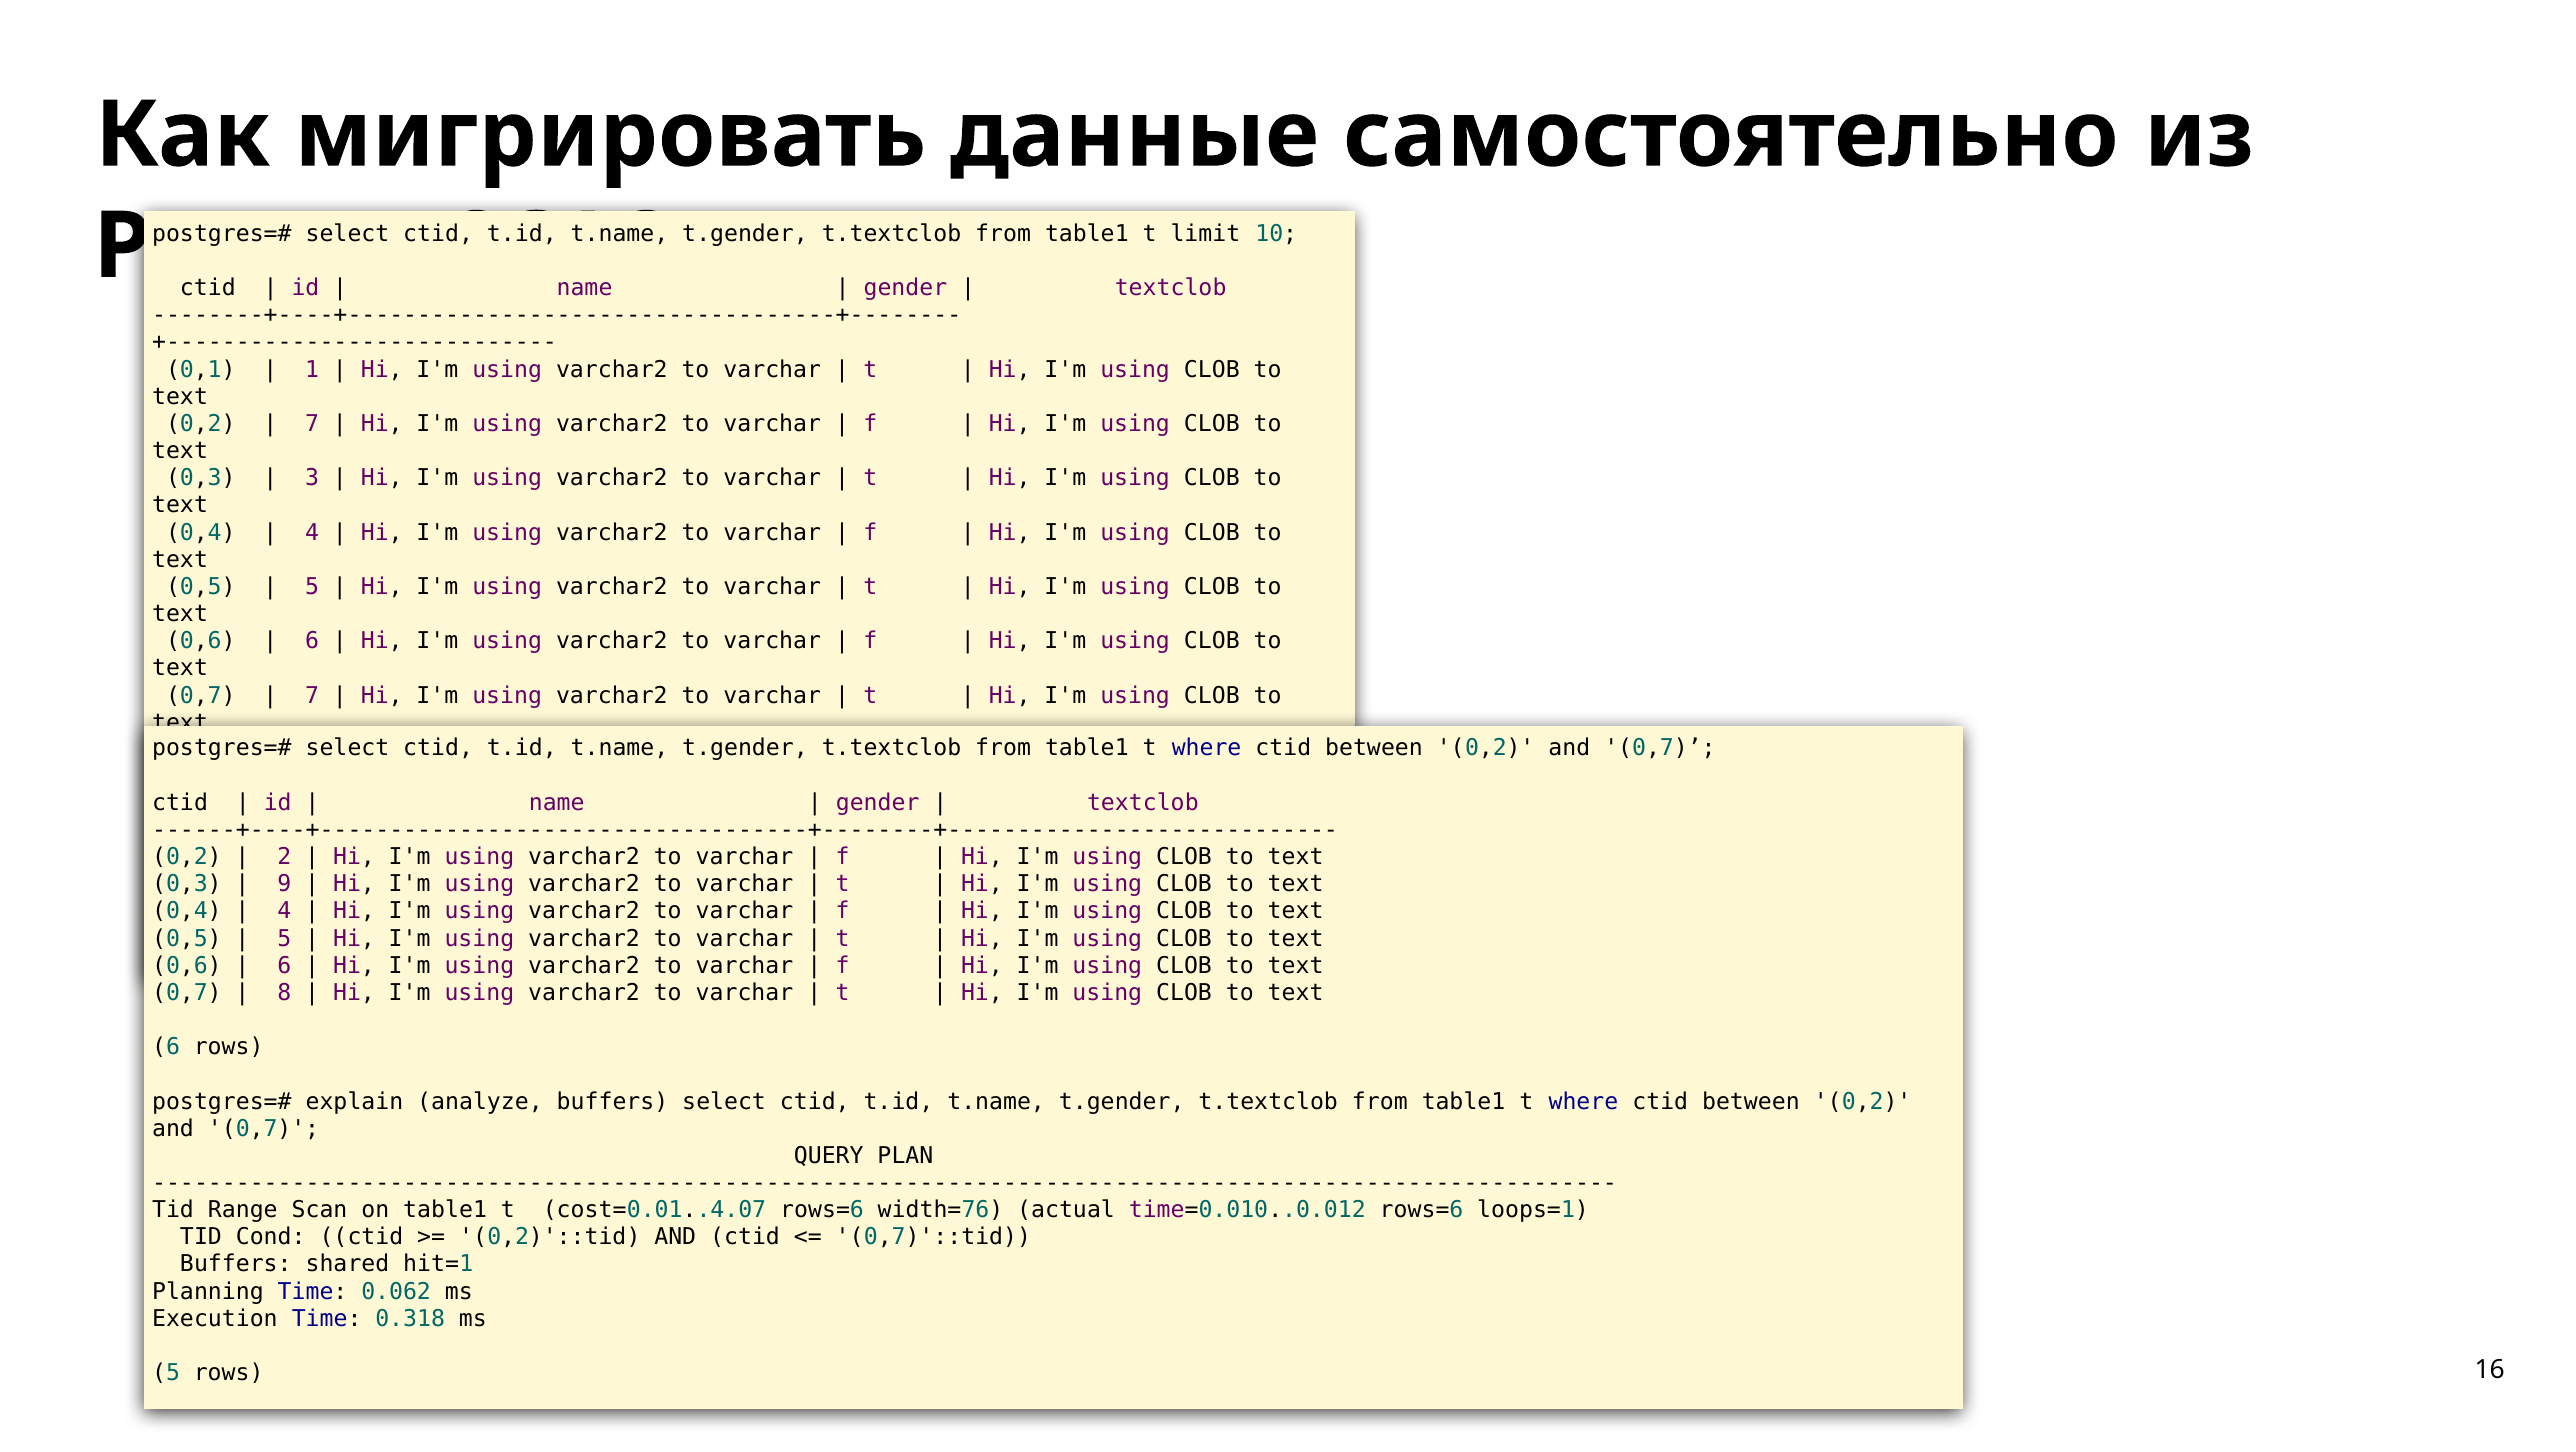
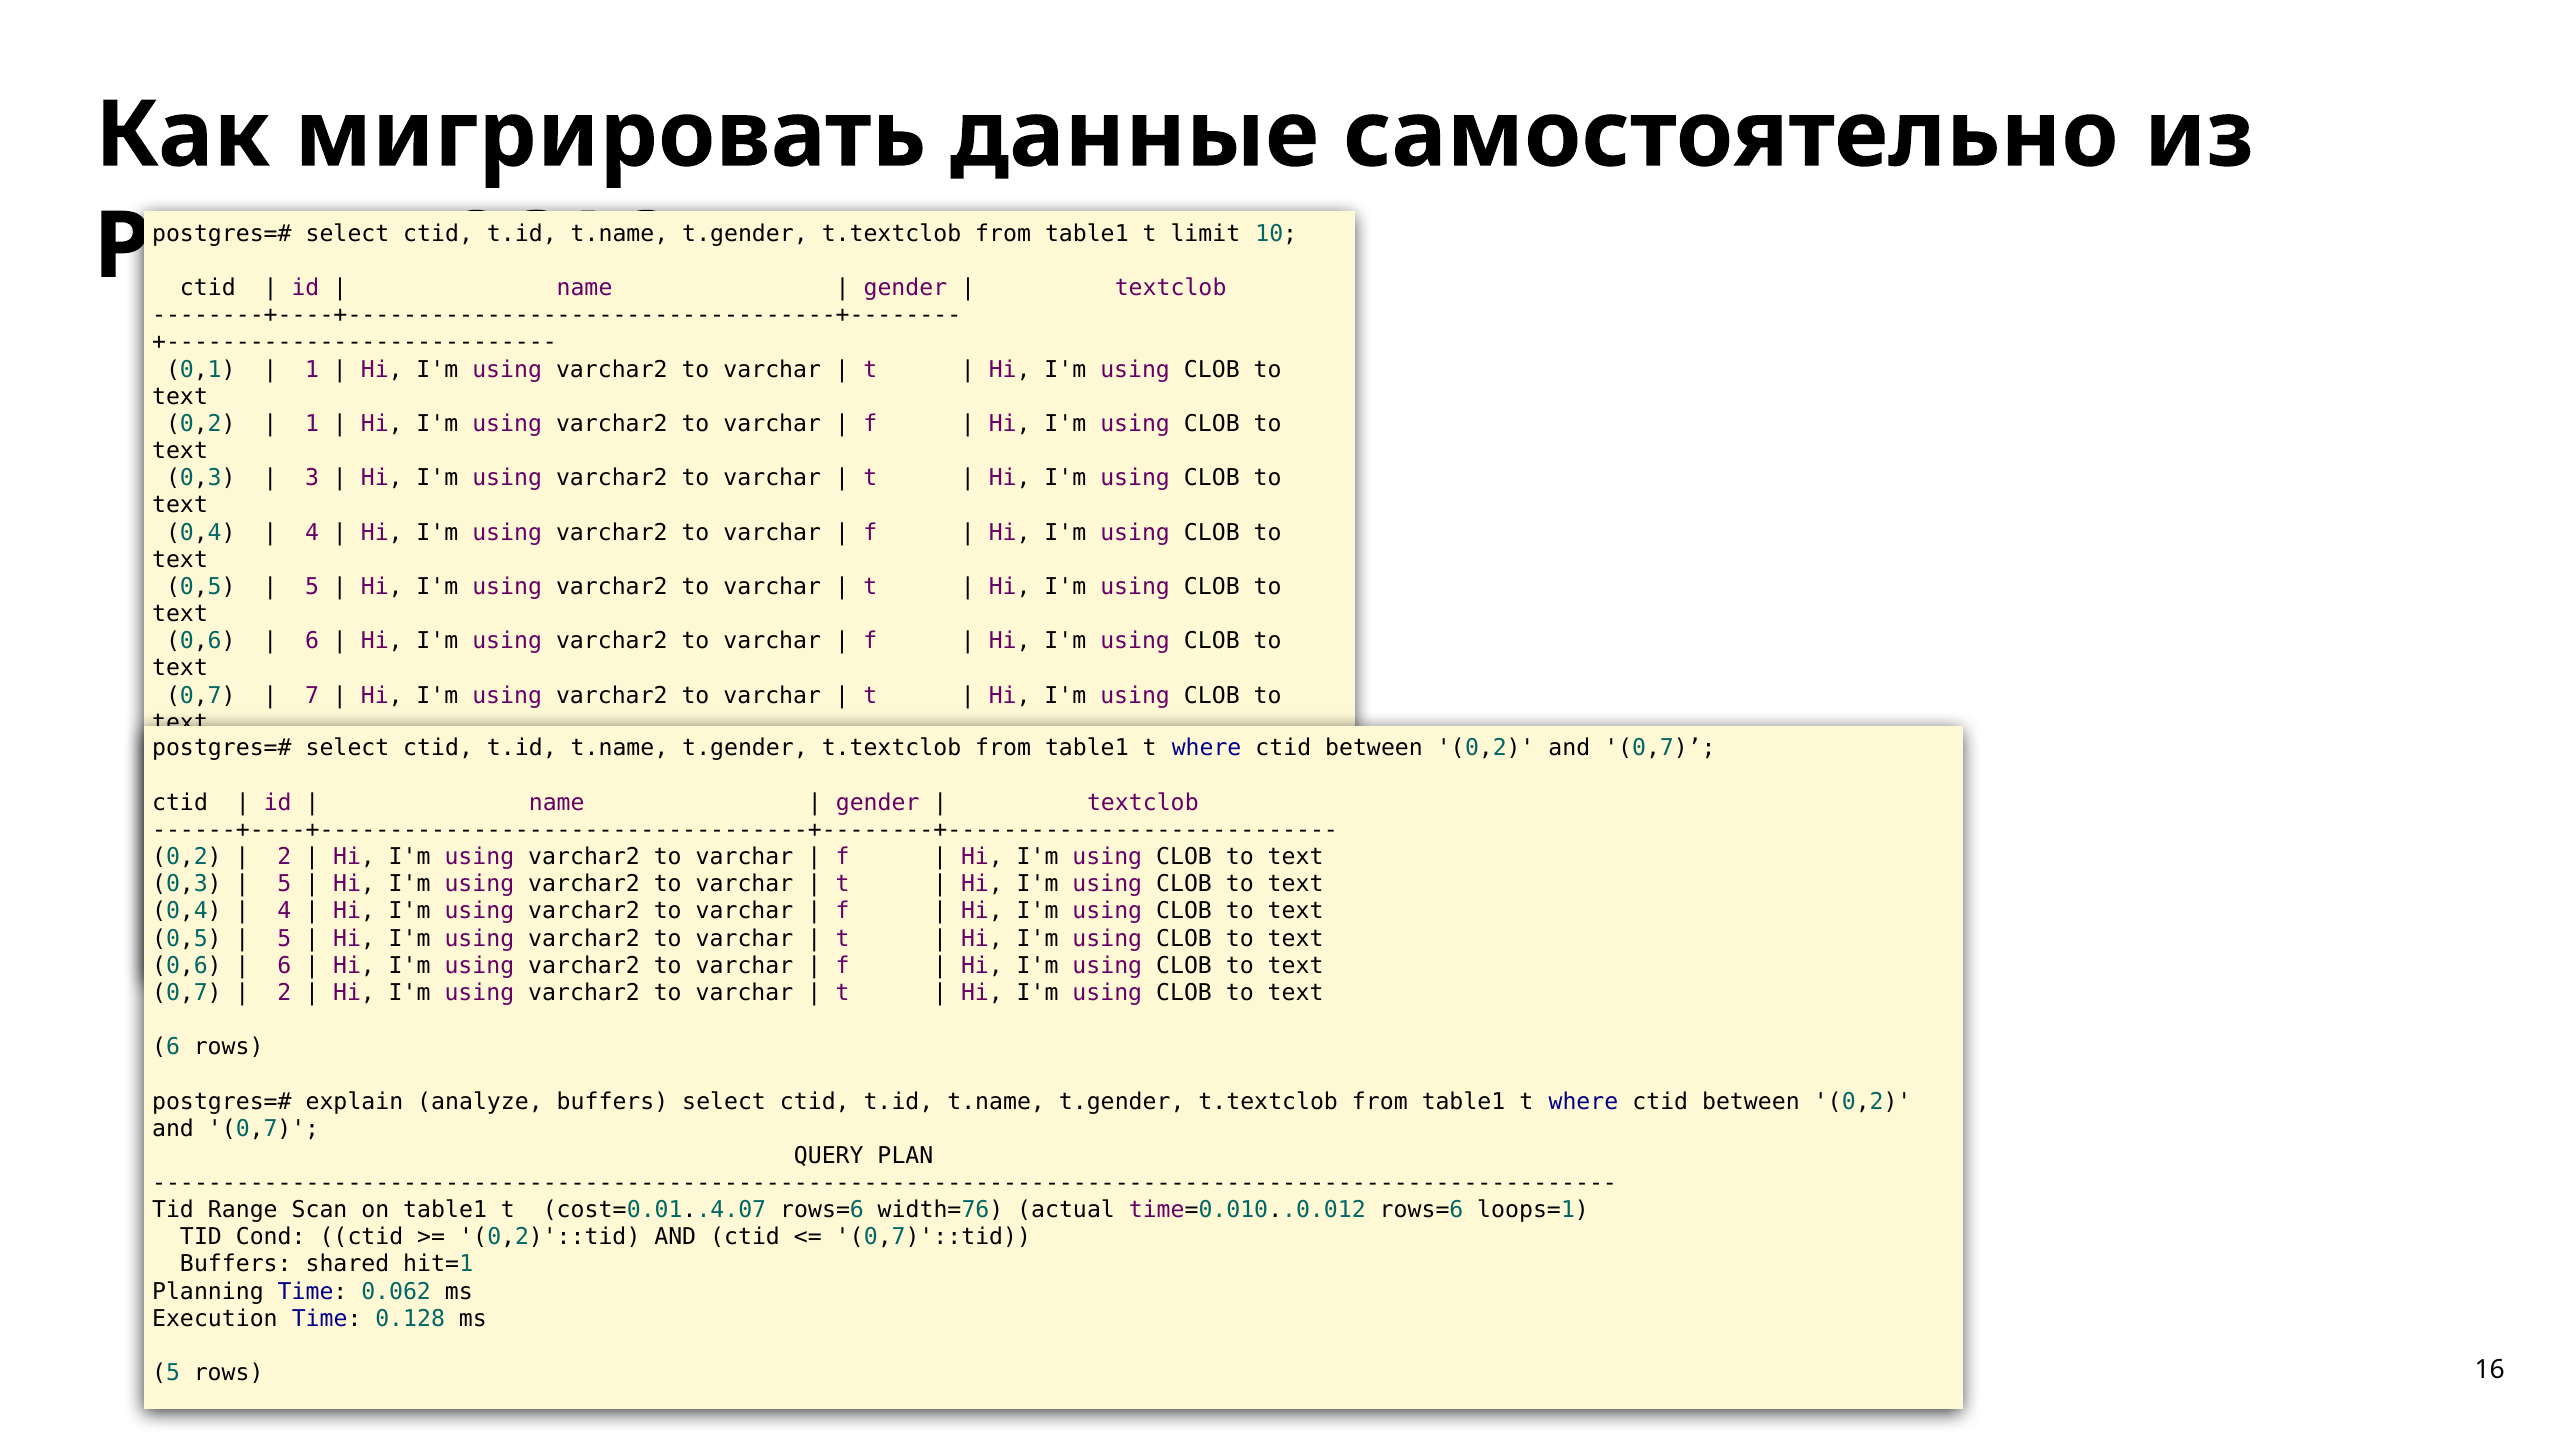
7 at (312, 424): 7 -> 1
9 at (284, 884): 9 -> 5
8 at (284, 993): 8 -> 2
0.318: 0.318 -> 0.128
